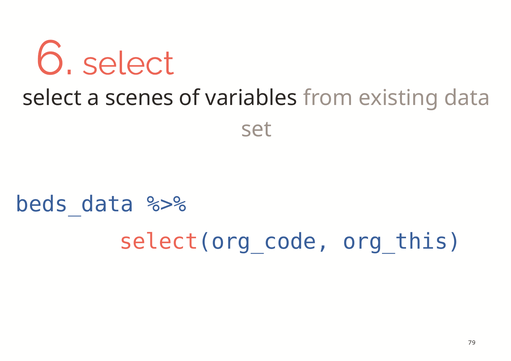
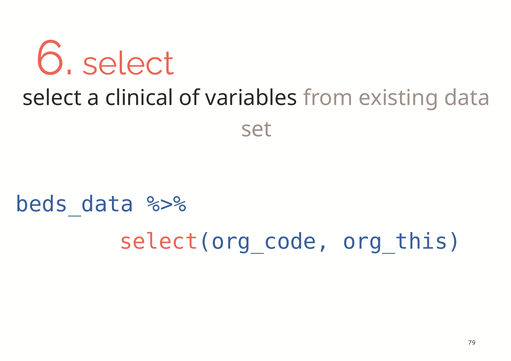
scenes: scenes -> clinical
